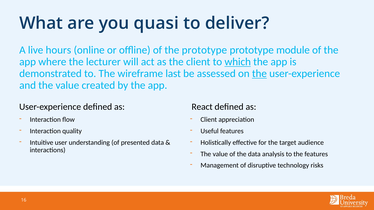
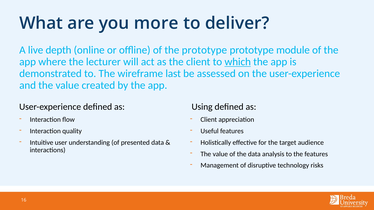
quasi: quasi -> more
hours: hours -> depth
the at (259, 74) underline: present -> none
React: React -> Using
